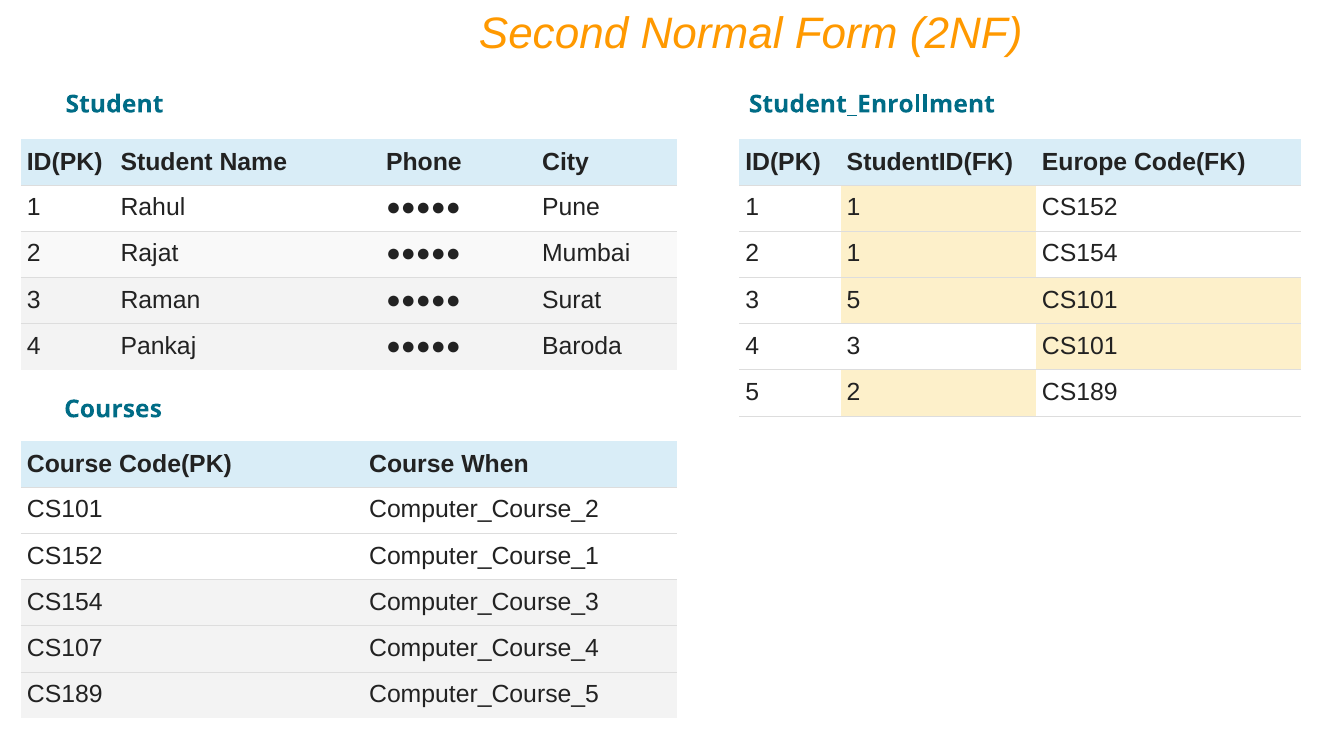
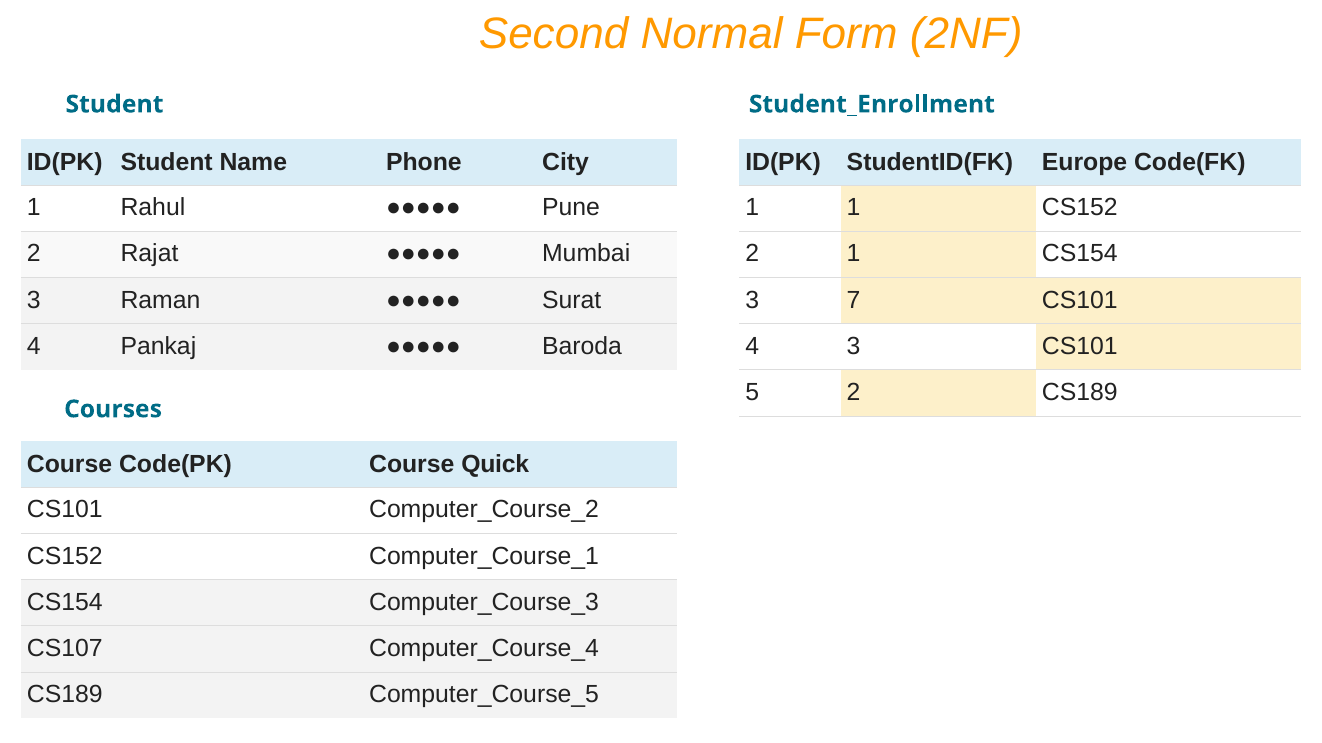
3 5: 5 -> 7
When: When -> Quick
